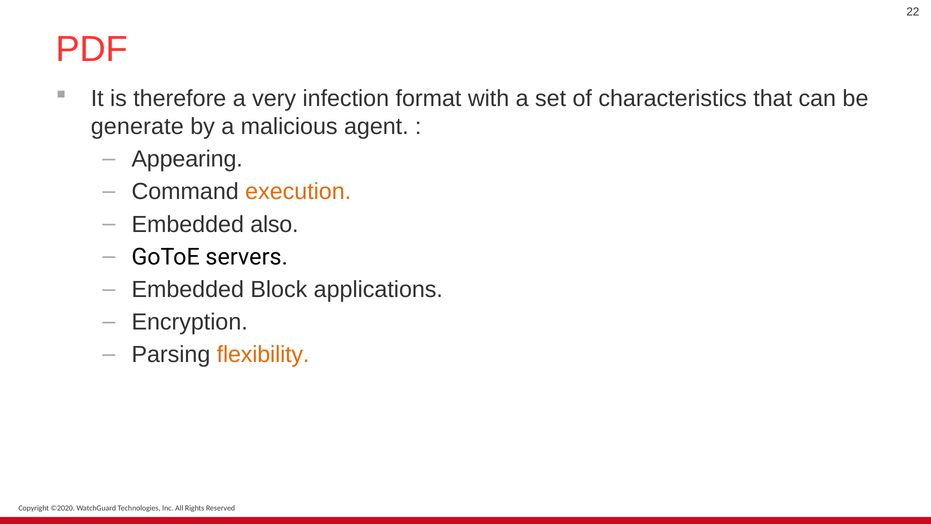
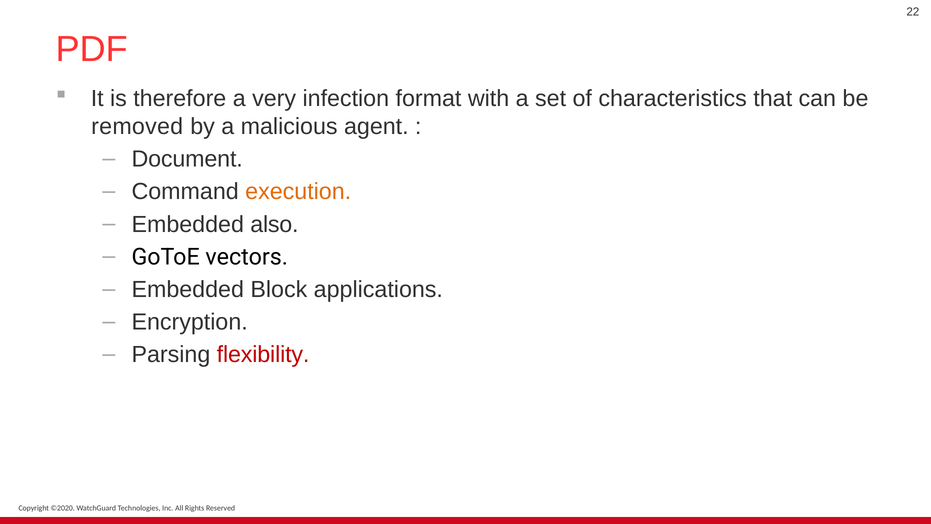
generate: generate -> removed
Appearing: Appearing -> Document
servers: servers -> vectors
flexibility colour: orange -> red
